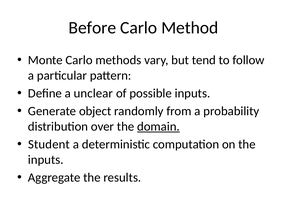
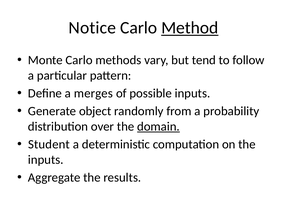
Before: Before -> Notice
Method underline: none -> present
unclear: unclear -> merges
